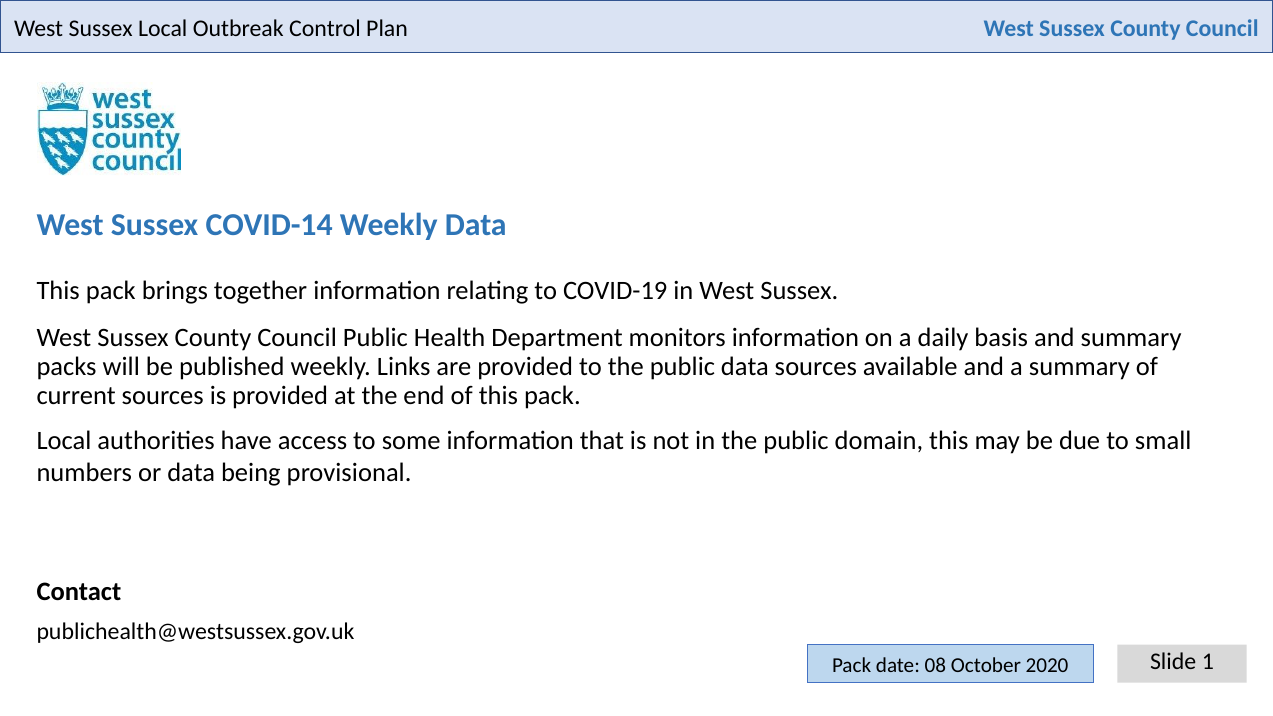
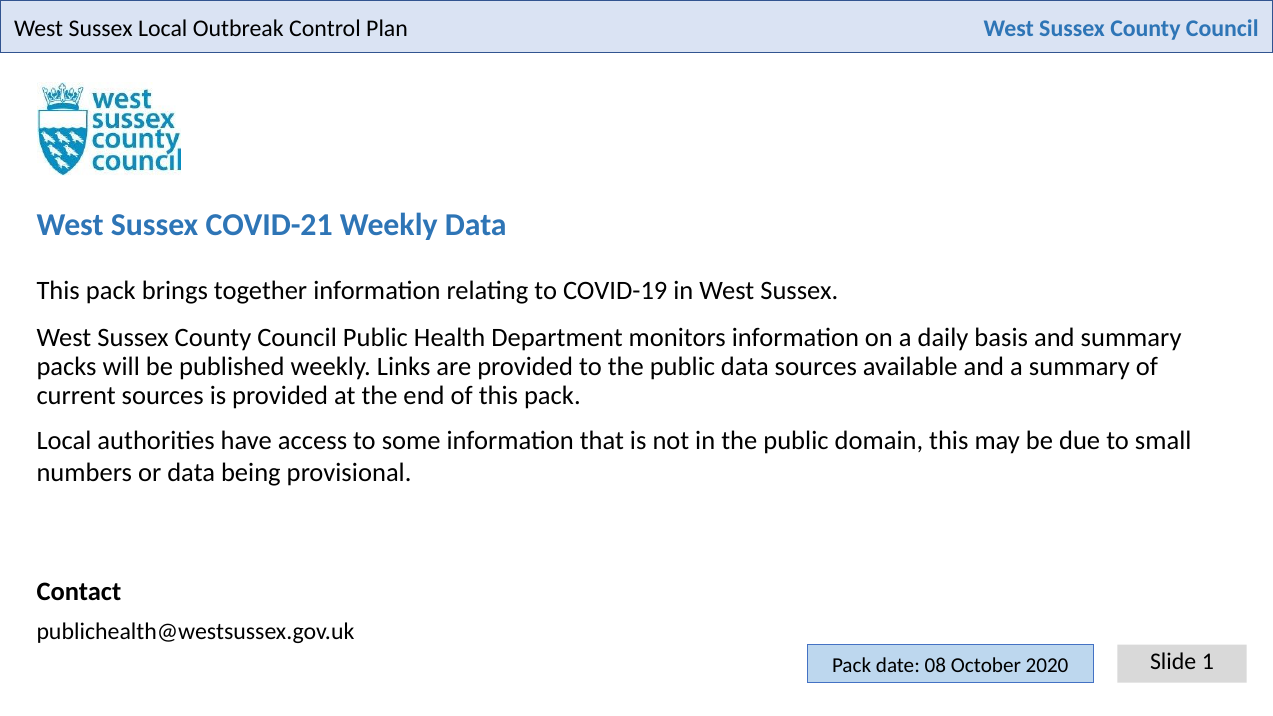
COVID-14: COVID-14 -> COVID-21
